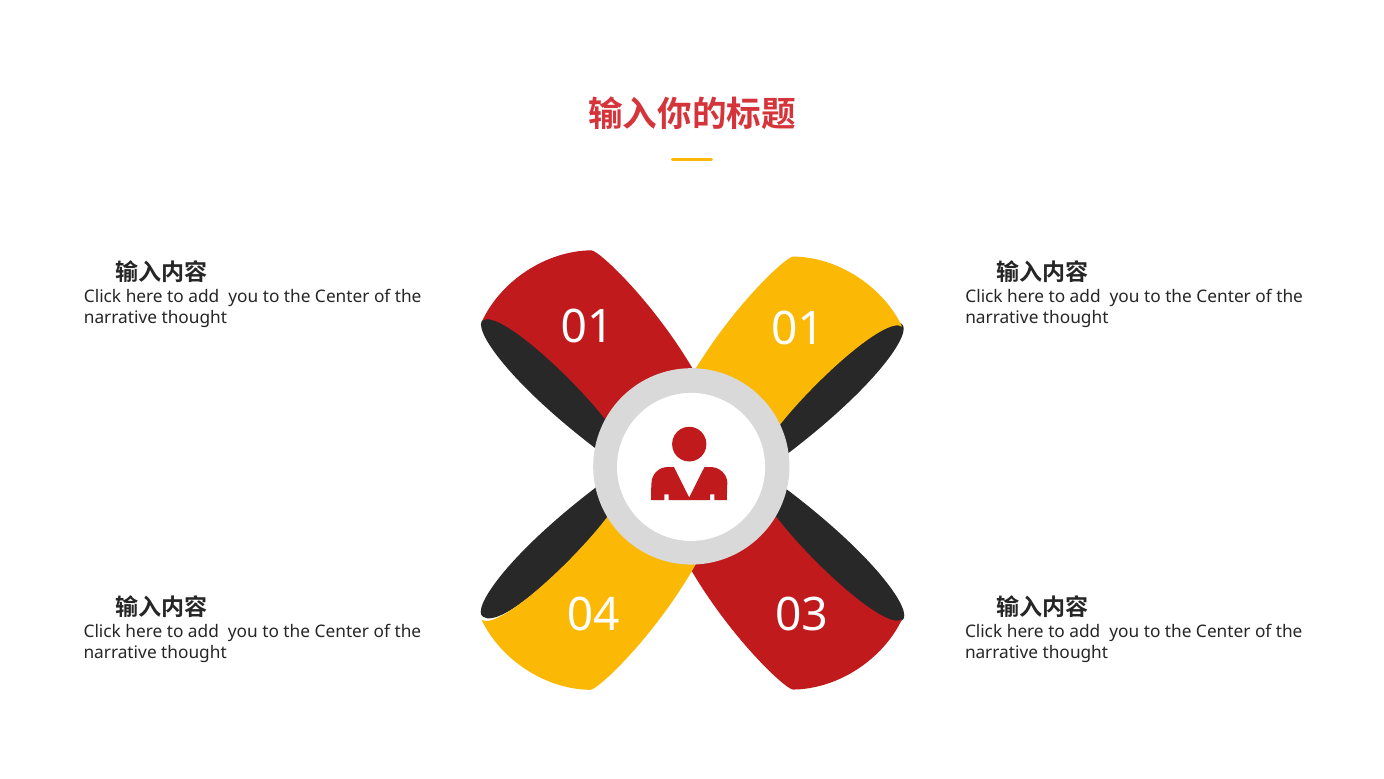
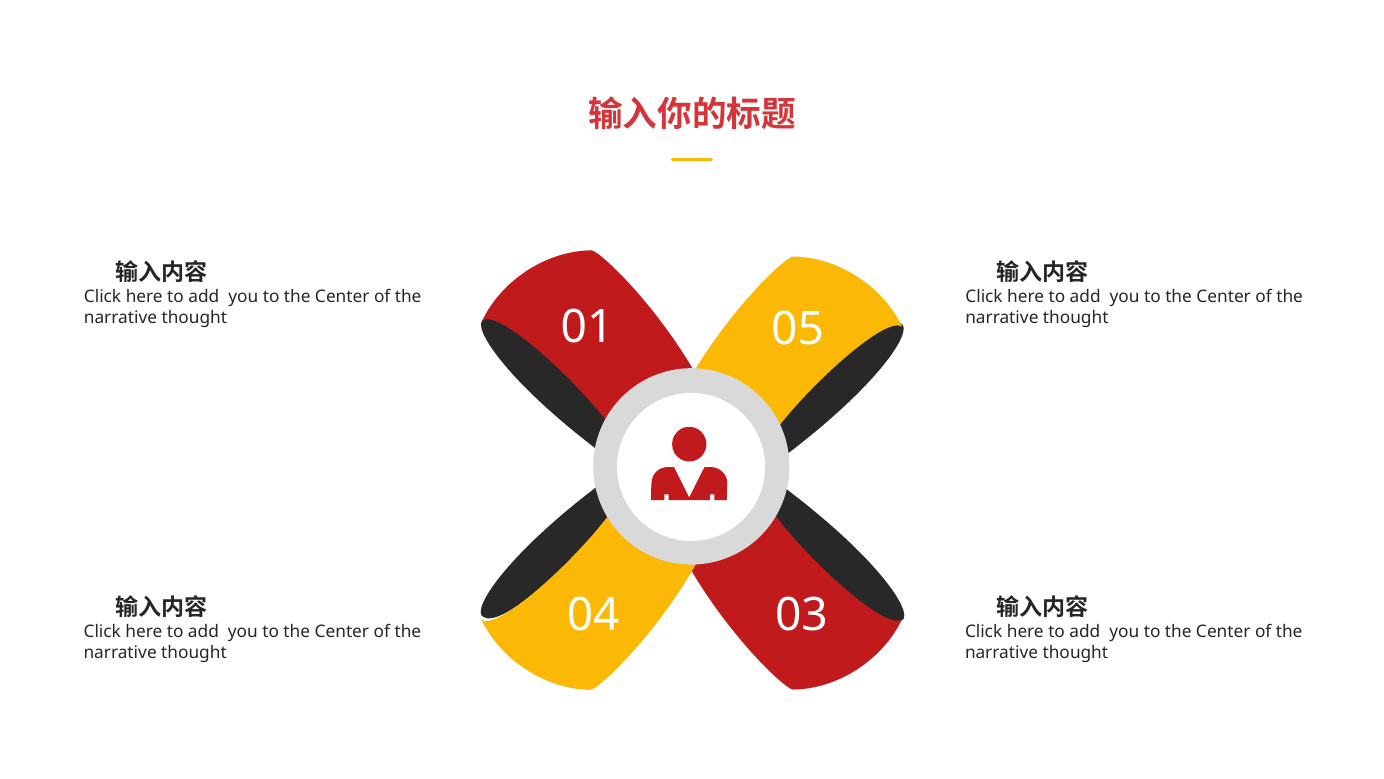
01 01: 01 -> 05
